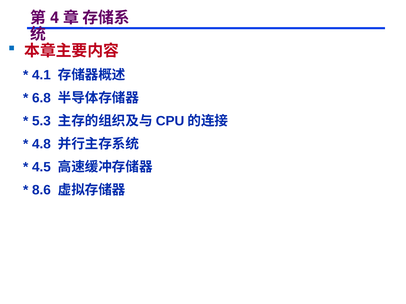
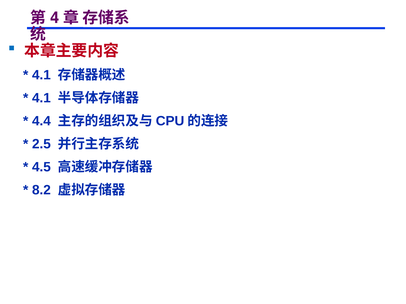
6.8 at (41, 98): 6.8 -> 4.1
5.3: 5.3 -> 4.4
4.8: 4.8 -> 2.5
8.6: 8.6 -> 8.2
